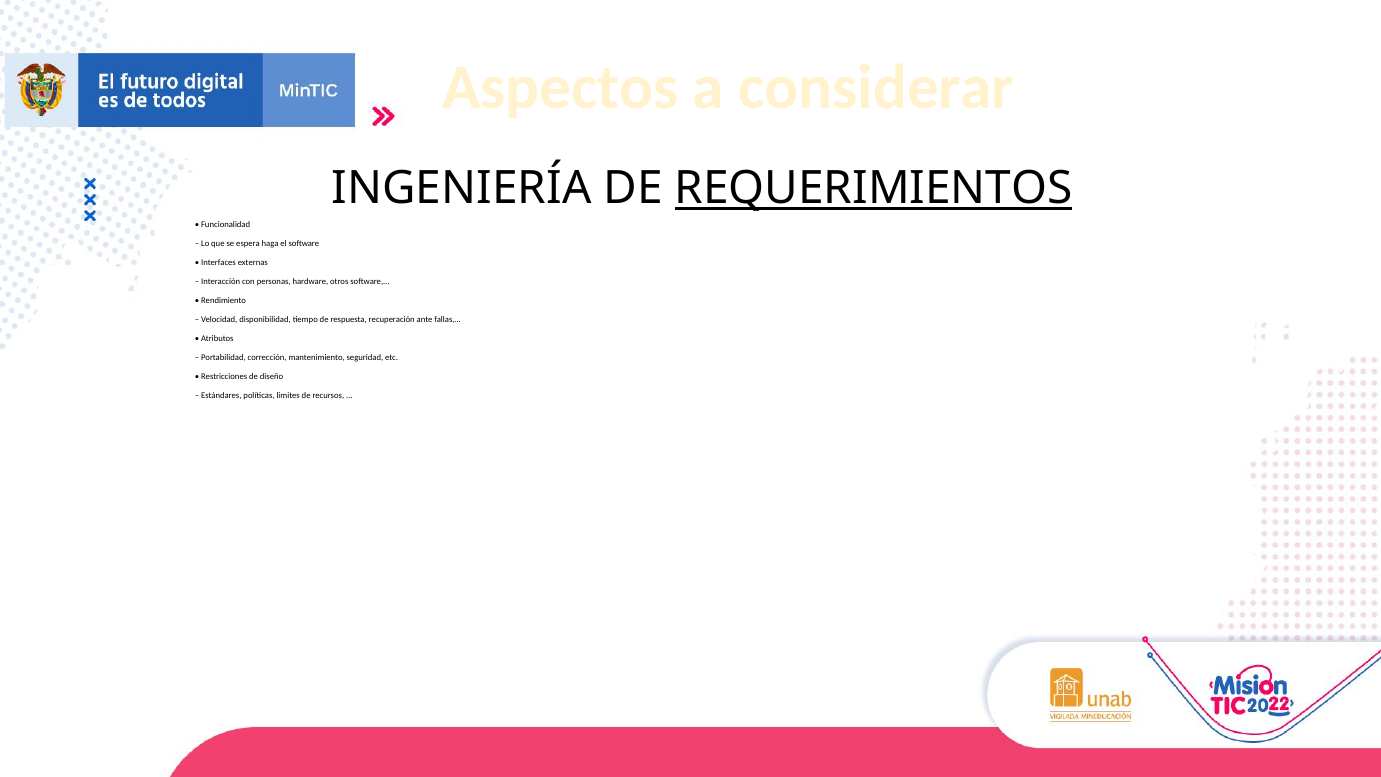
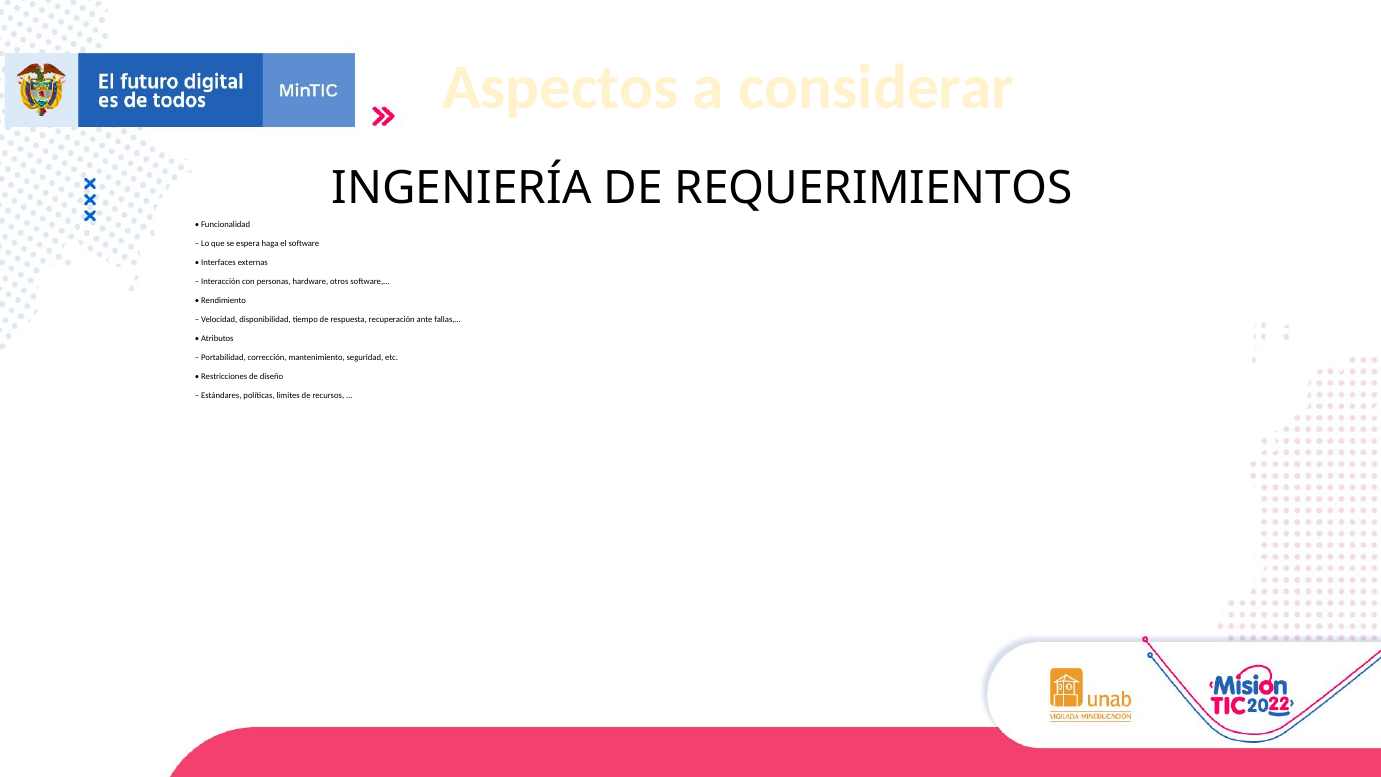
REQUERIMIENTOS underline: present -> none
